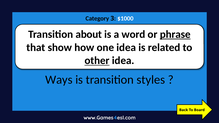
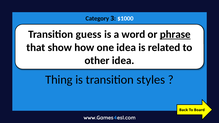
about: about -> guess
other underline: present -> none
Ways: Ways -> Thing
